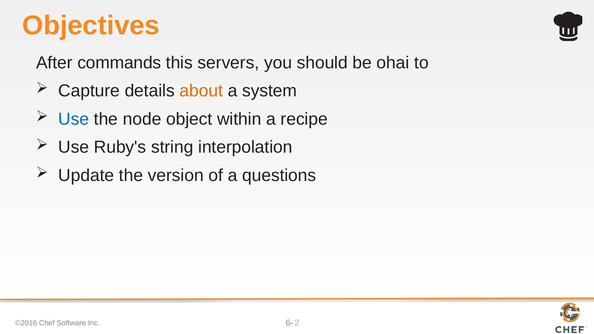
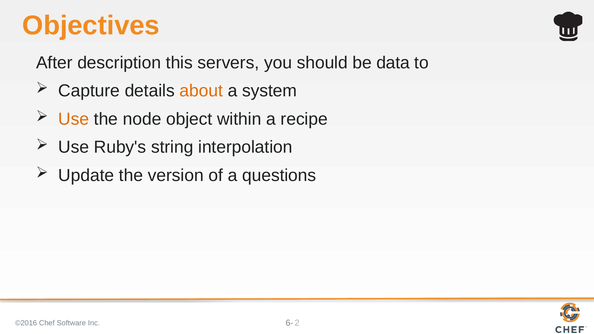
commands: commands -> description
ohai: ohai -> data
Use at (74, 119) colour: blue -> orange
